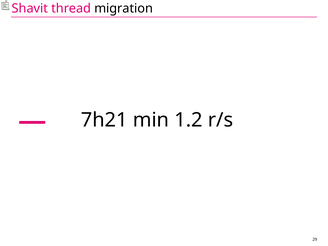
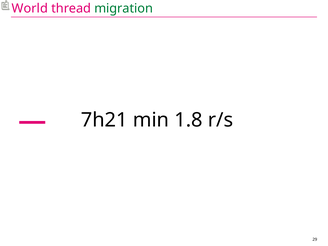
Shavit: Shavit -> World
migration colour: black -> green
1.2: 1.2 -> 1.8
